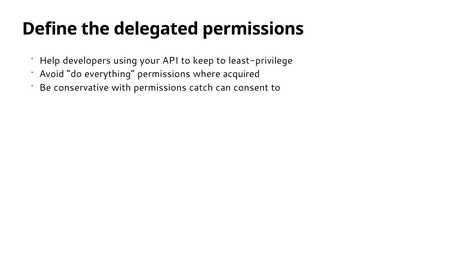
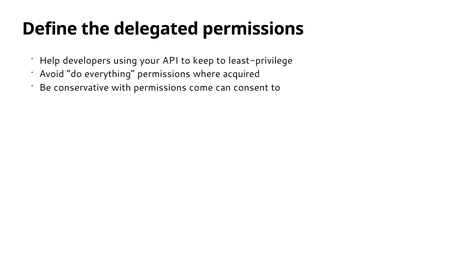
catch: catch -> come
